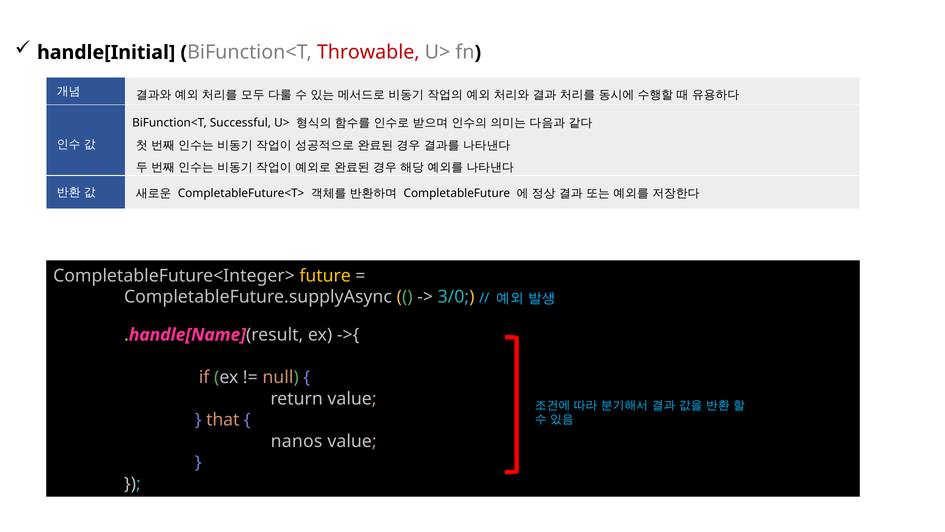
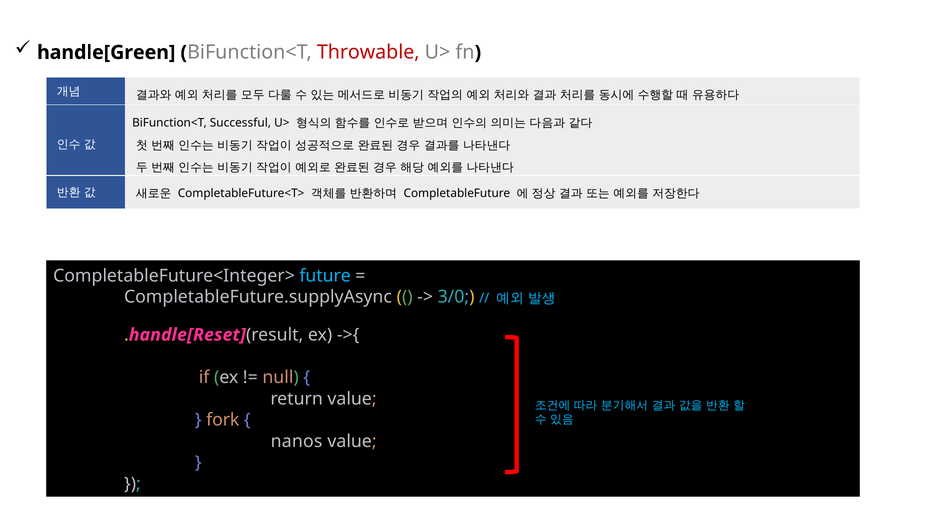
handle[Initial: handle[Initial -> handle[Green
future colour: yellow -> light blue
handle[Name: handle[Name -> handle[Reset
that: that -> fork
